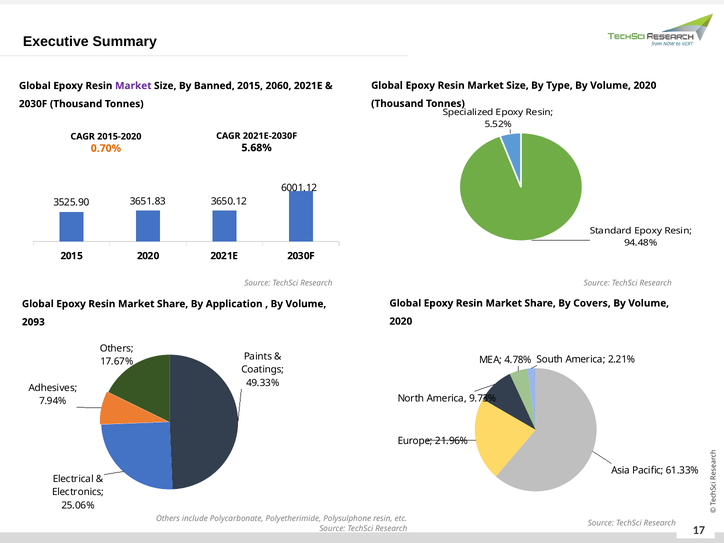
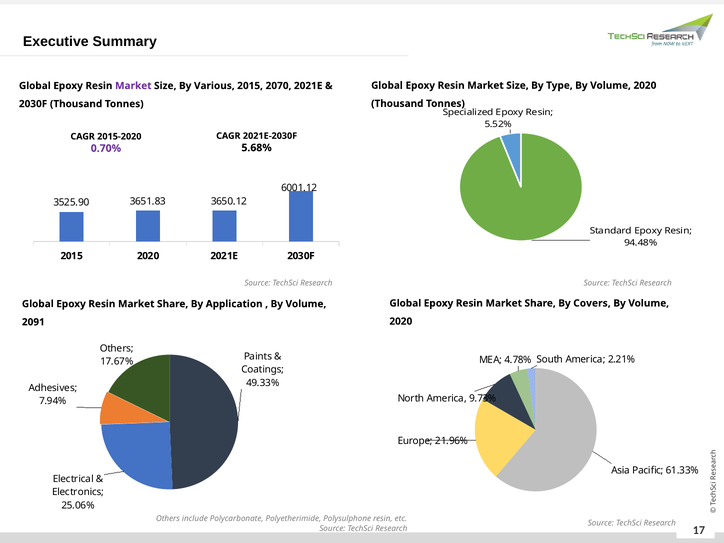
Banned: Banned -> Various
2060: 2060 -> 2070
0.70% colour: orange -> purple
2093: 2093 -> 2091
